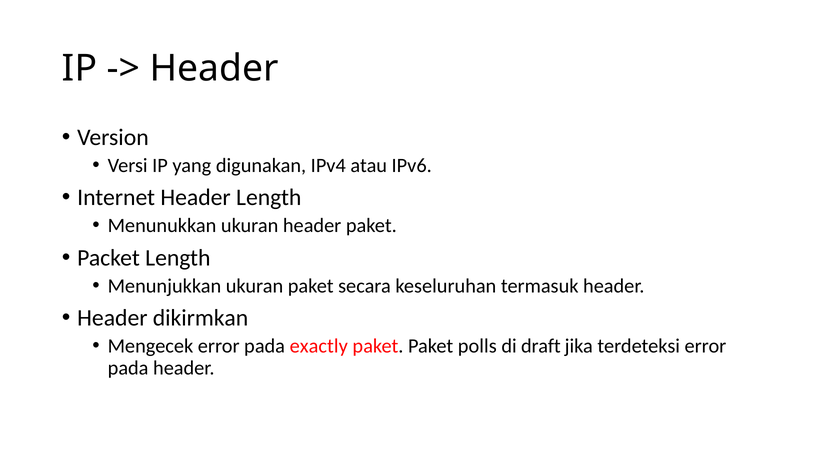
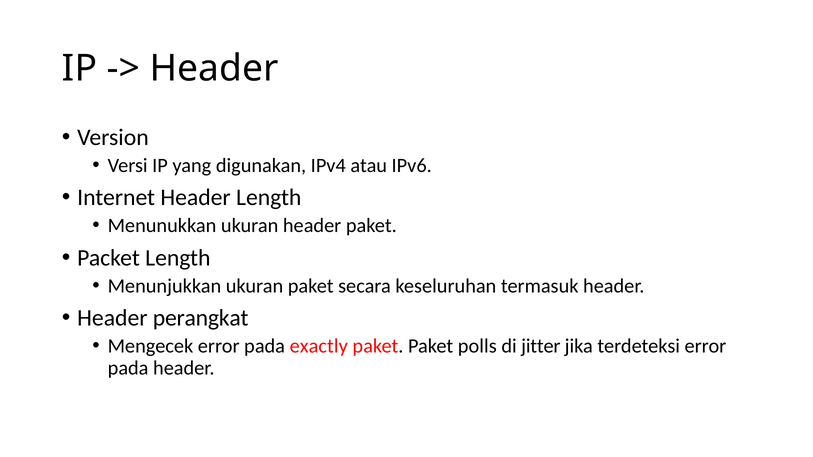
dikirmkan: dikirmkan -> perangkat
draft: draft -> jitter
